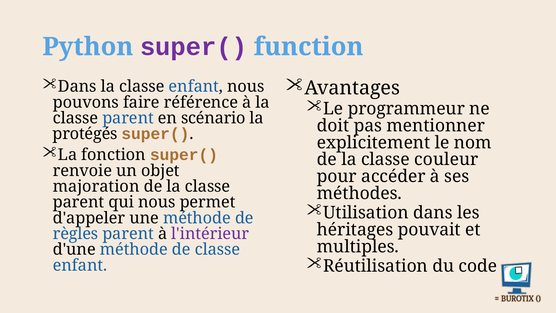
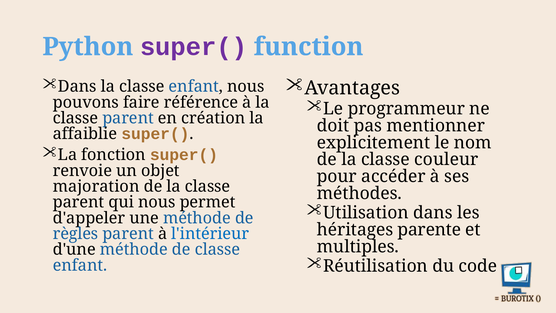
scénario: scénario -> création
protégés: protégés -> affaiblie
pouvait: pouvait -> parente
l'intérieur colour: purple -> blue
